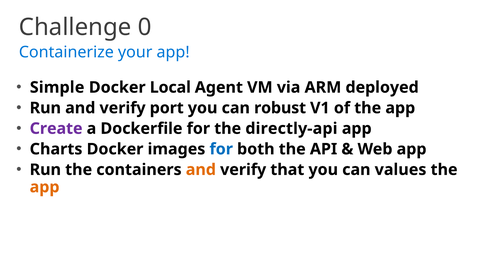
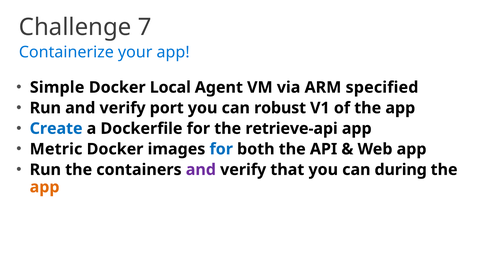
0: 0 -> 7
deployed: deployed -> specified
Create colour: purple -> blue
directly-api: directly-api -> retrieve-api
Charts: Charts -> Metric
and at (201, 169) colour: orange -> purple
values: values -> during
